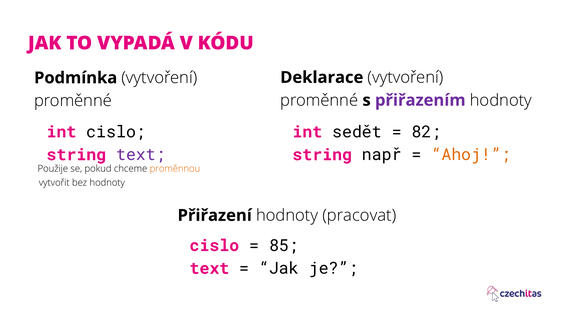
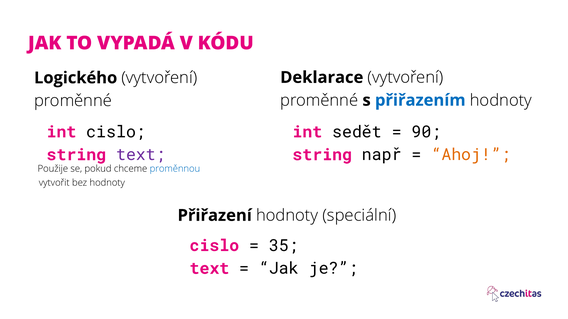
Podmínka: Podmínka -> Logického
přiřazením colour: purple -> blue
82: 82 -> 90
proměnnou colour: orange -> blue
pracovat: pracovat -> speciální
85: 85 -> 35
